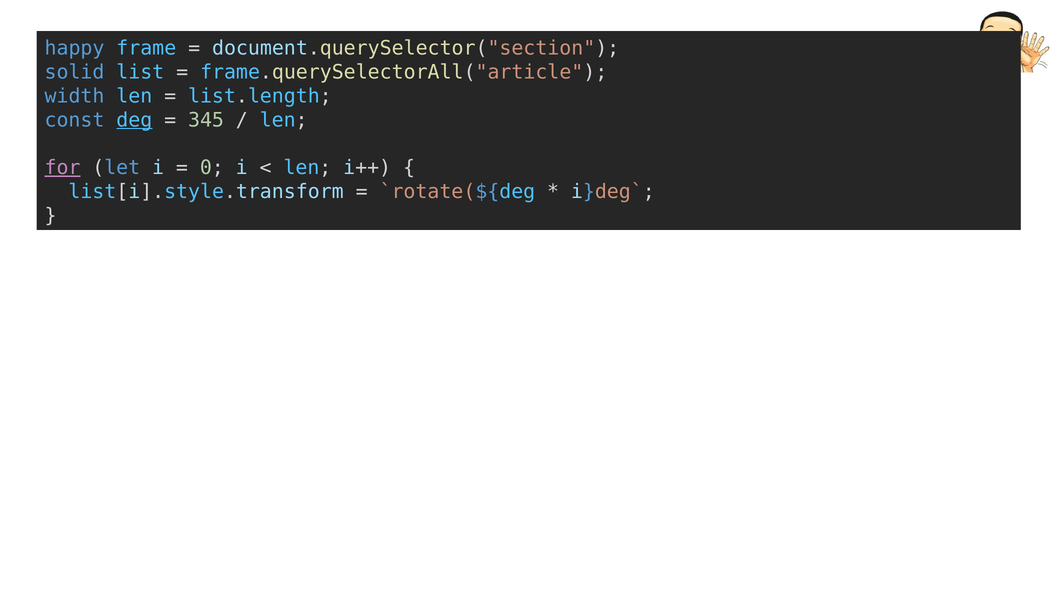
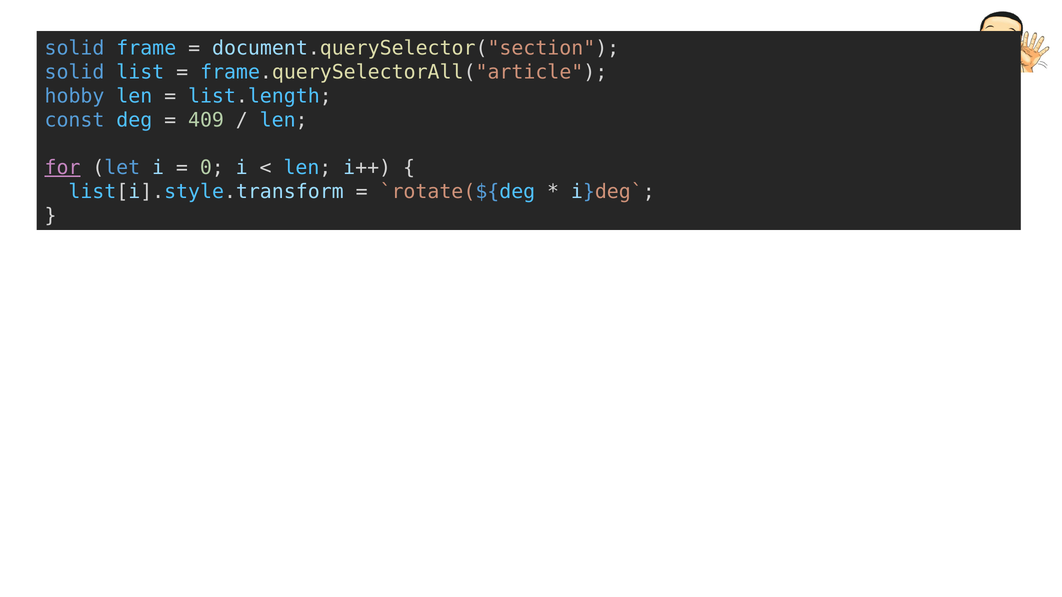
happy at (75, 48): happy -> solid
width: width -> hobby
deg underline: present -> none
345: 345 -> 409
